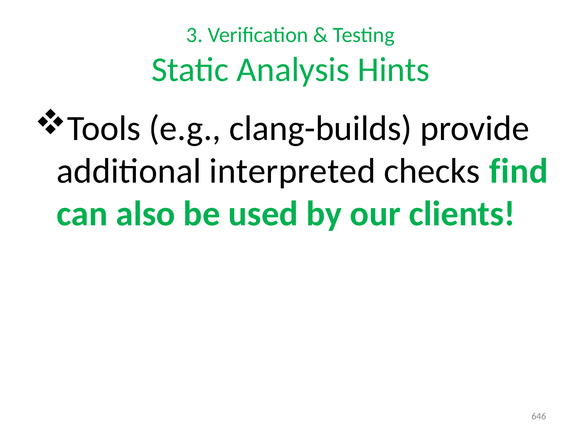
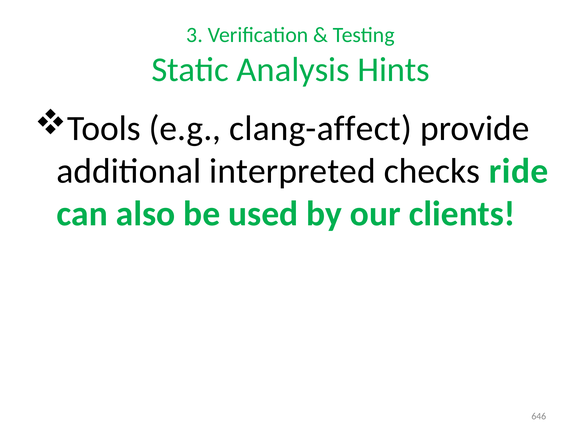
clang-builds: clang-builds -> clang-affect
find: find -> ride
